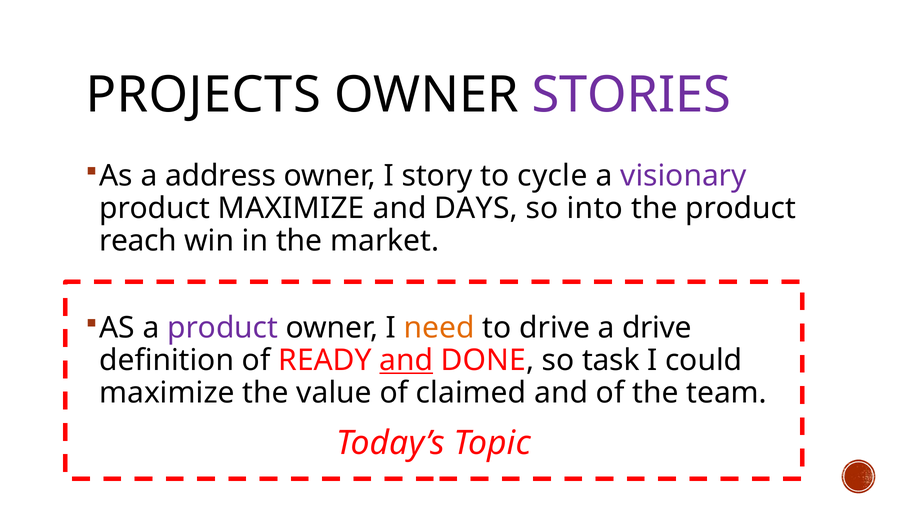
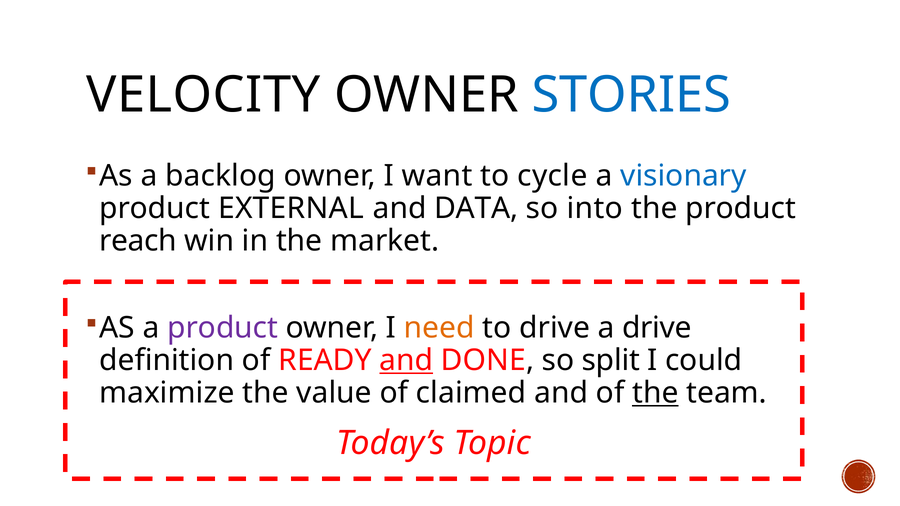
PROJECTS: PROJECTS -> VELOCITY
STORIES colour: purple -> blue
address: address -> backlog
story: story -> want
visionary colour: purple -> blue
product MAXIMIZE: MAXIMIZE -> EXTERNAL
DAYS: DAYS -> DATA
task: task -> split
the at (655, 393) underline: none -> present
